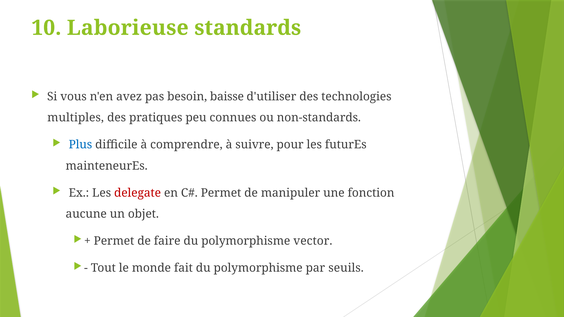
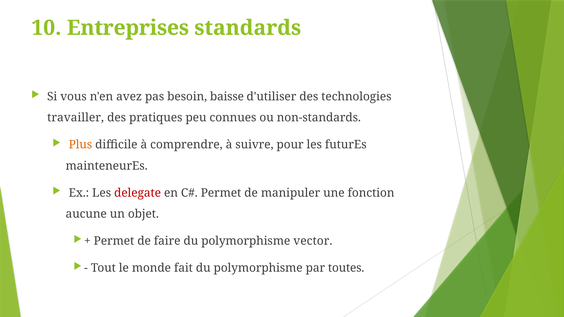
Laborieuse: Laborieuse -> Entreprises
multiples: multiples -> travailler
Plus colour: blue -> orange
seuils: seuils -> toutes
